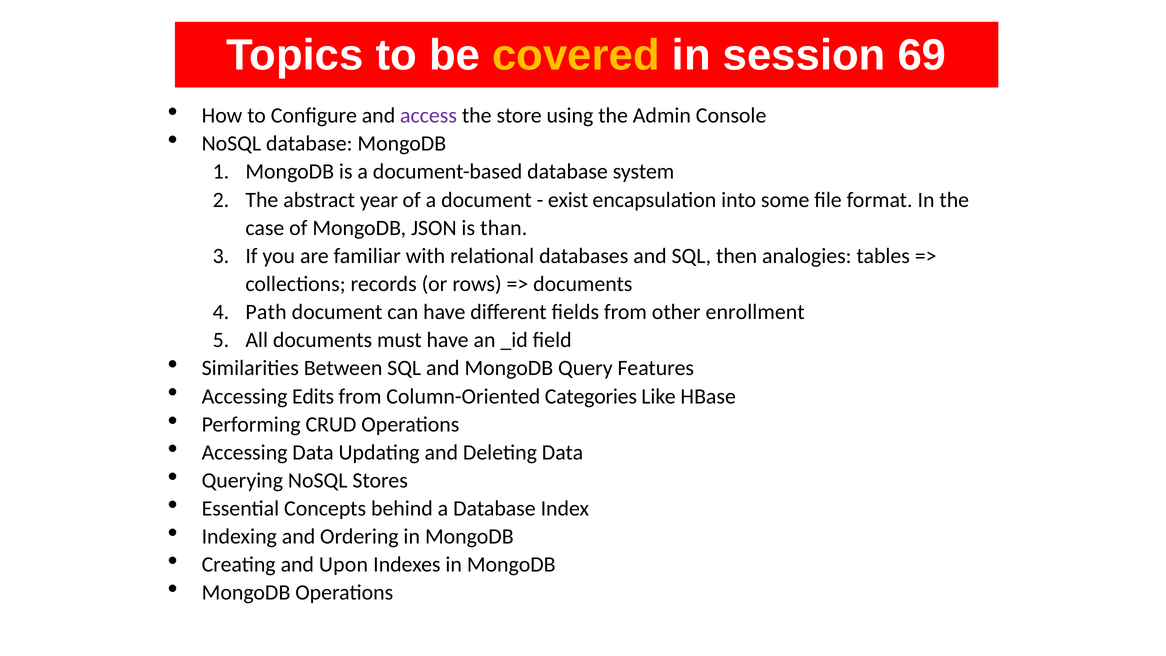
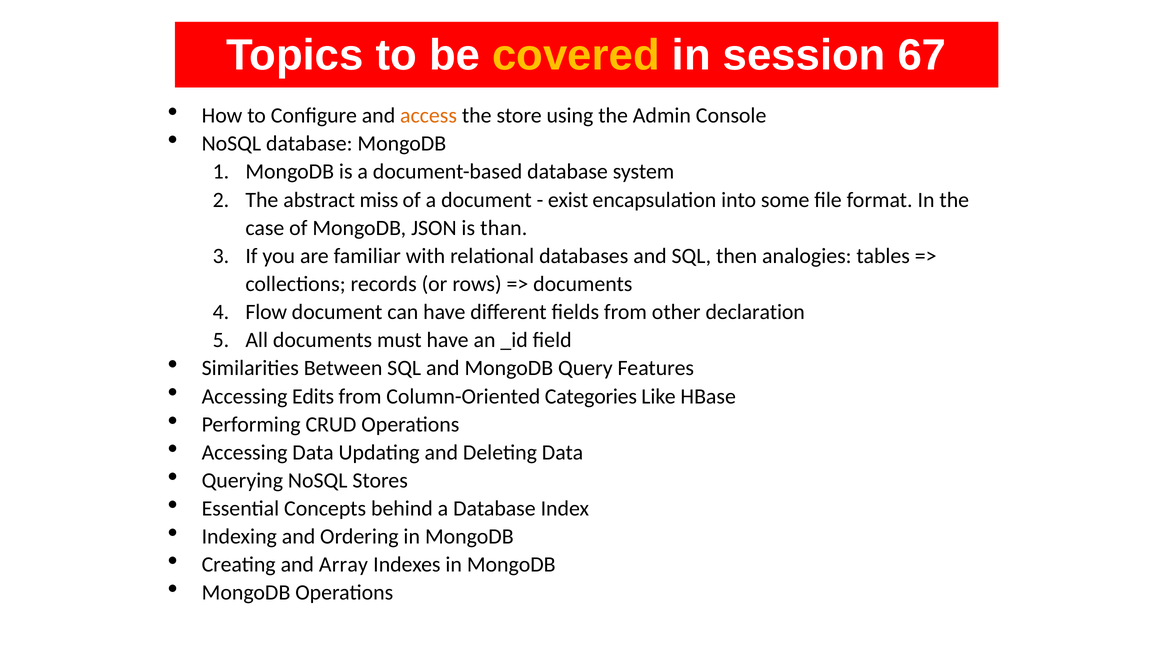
69: 69 -> 67
access colour: purple -> orange
year: year -> miss
Path: Path -> Flow
enrollment: enrollment -> declaration
Upon: Upon -> Array
